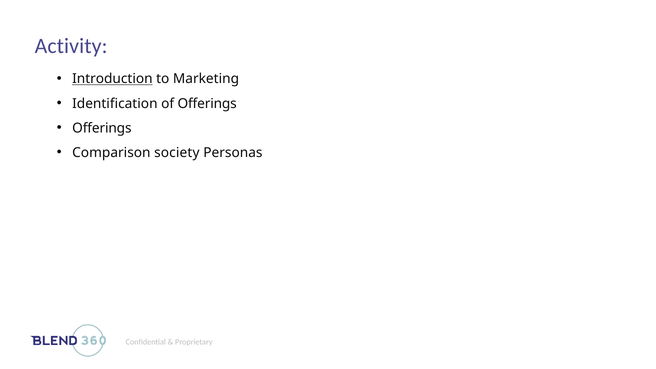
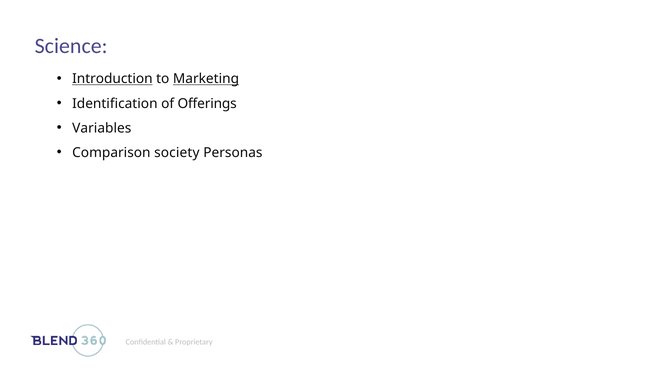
Activity: Activity -> Science
Marketing underline: none -> present
Offerings at (102, 128): Offerings -> Variables
